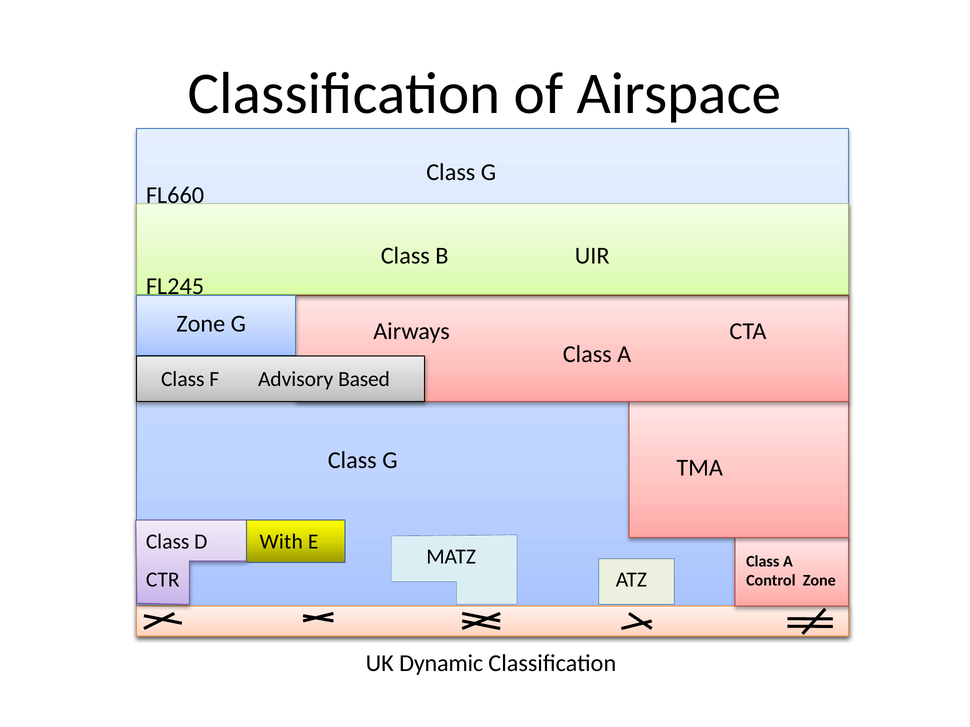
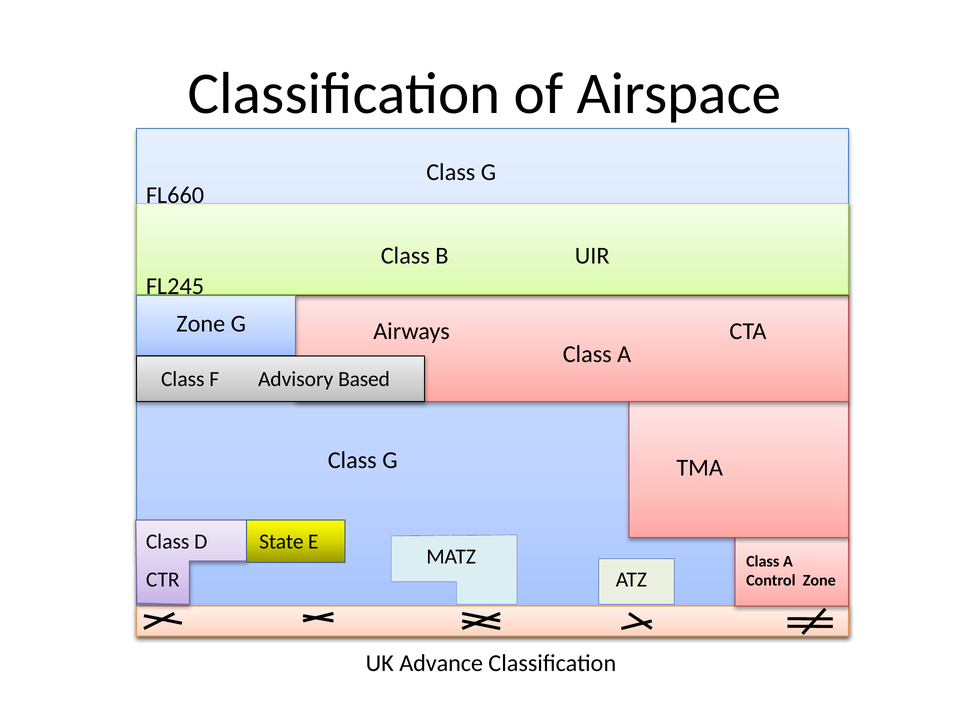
With: With -> State
Dynamic: Dynamic -> Advance
